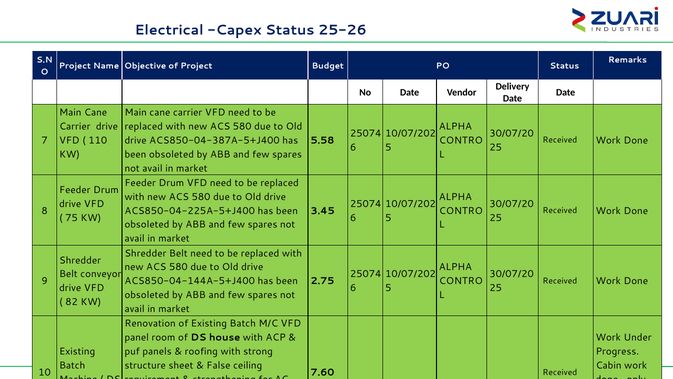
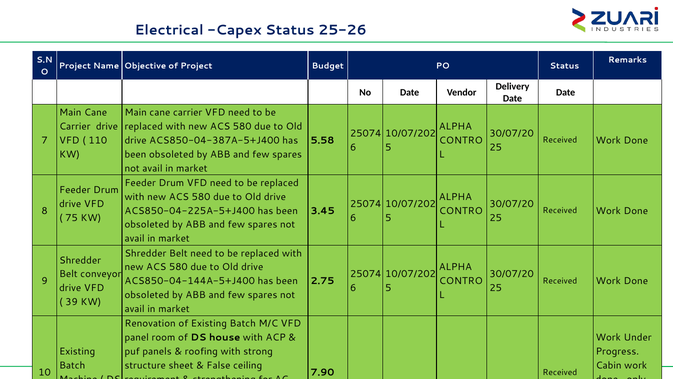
82: 82 -> 39
7.60: 7.60 -> 7.90
